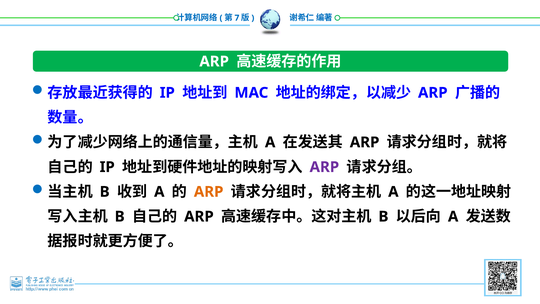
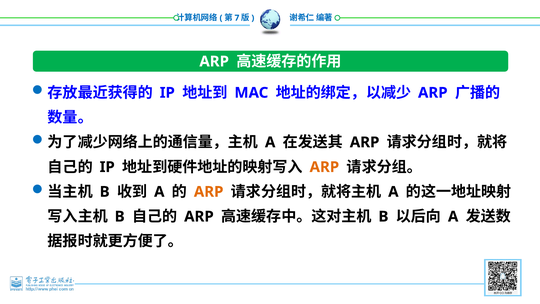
ARP at (324, 167) colour: purple -> orange
